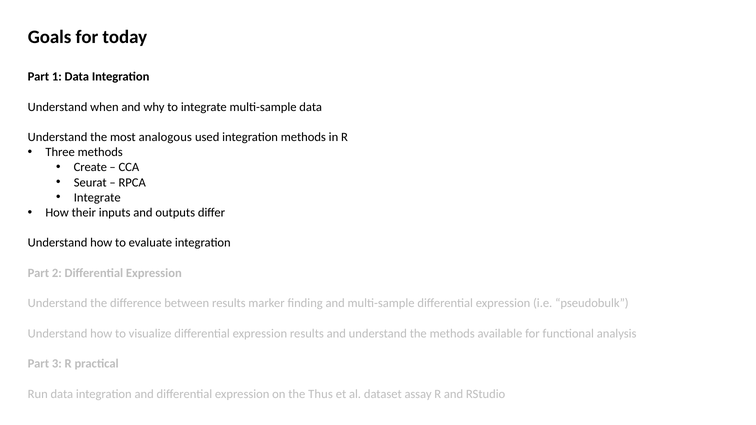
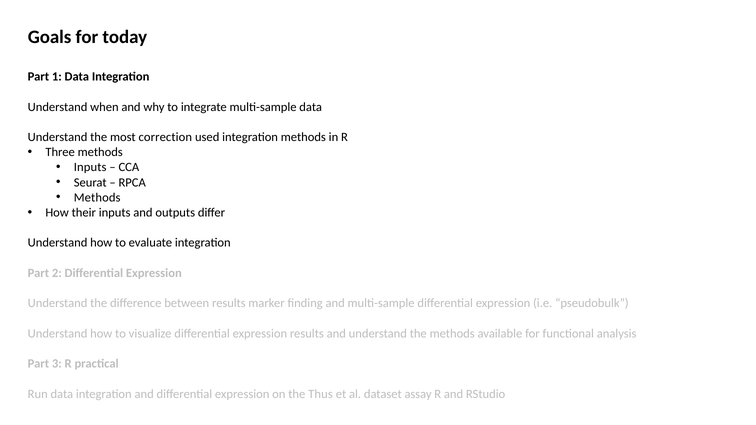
analogous: analogous -> correction
Create at (90, 167): Create -> Inputs
Integrate at (97, 198): Integrate -> Methods
